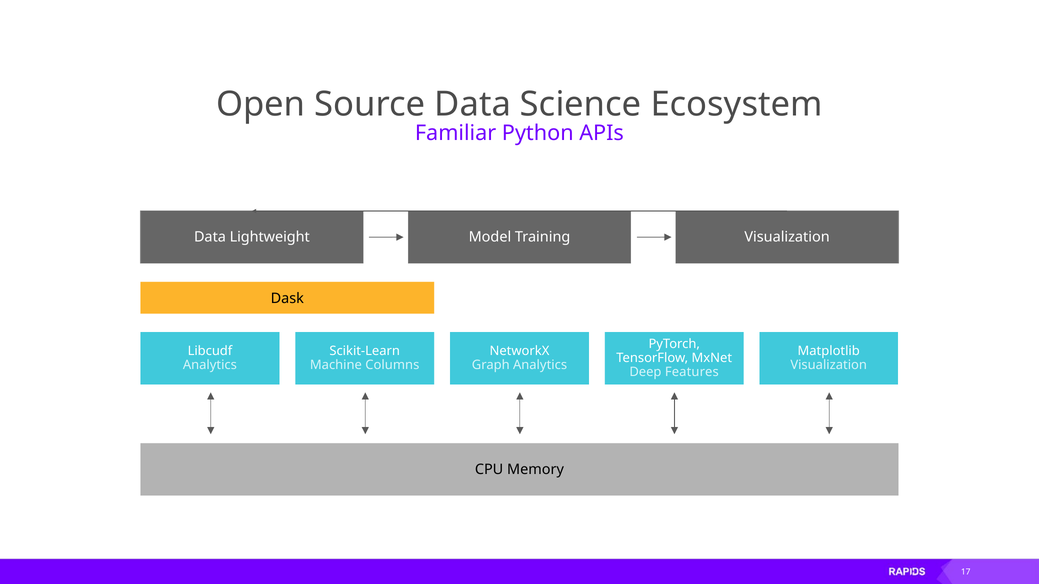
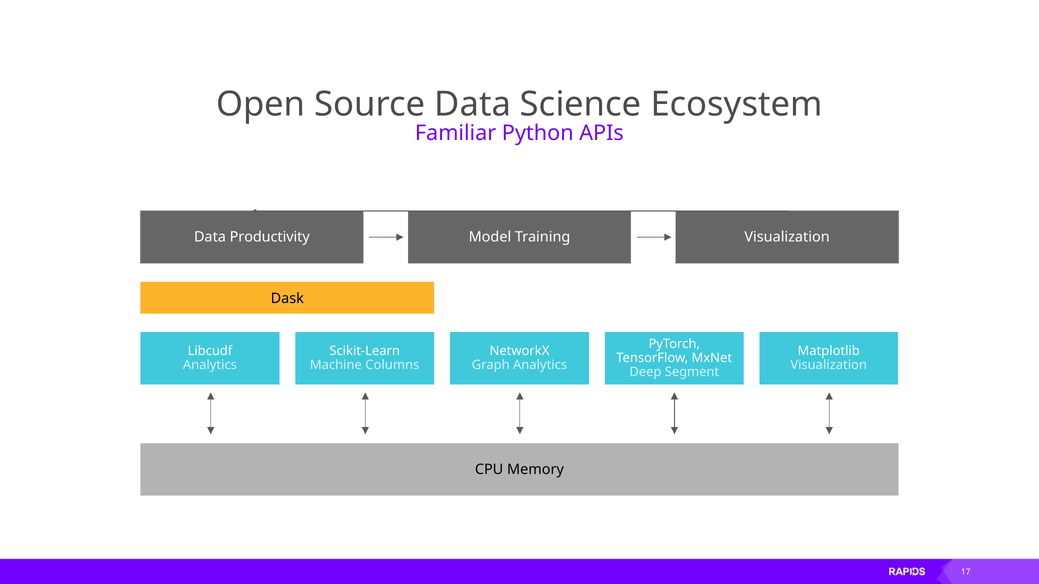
Lightweight: Lightweight -> Productivity
Features: Features -> Segment
